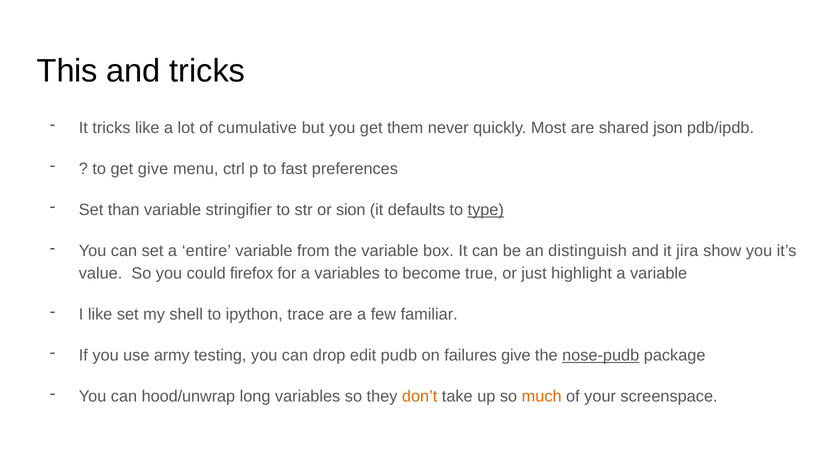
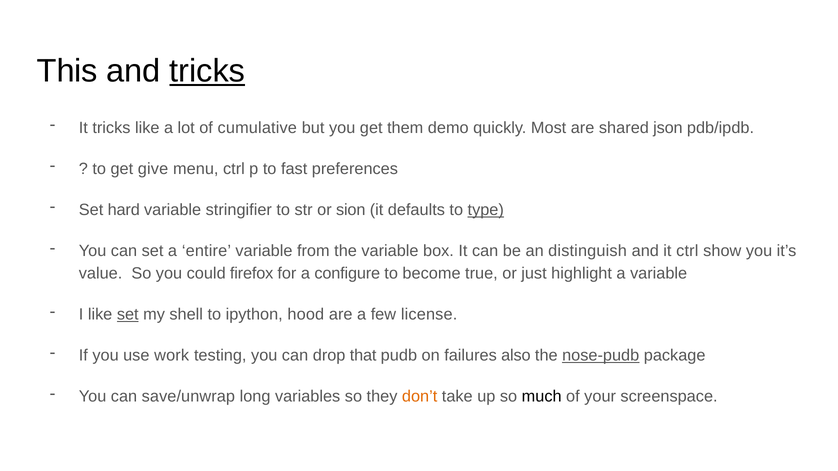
tricks at (207, 71) underline: none -> present
never: never -> demo
than: than -> hard
it jira: jira -> ctrl
a variables: variables -> configure
set at (128, 315) underline: none -> present
trace: trace -> hood
familiar: familiar -> license
army: army -> work
edit: edit -> that
failures give: give -> also
hood/unwrap: hood/unwrap -> save/unwrap
much colour: orange -> black
